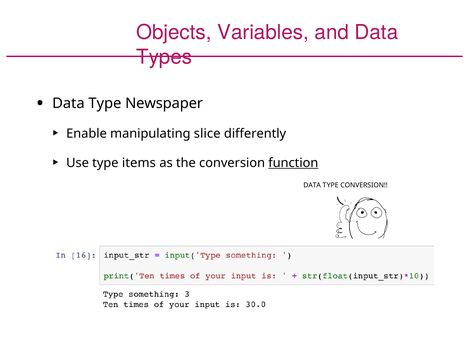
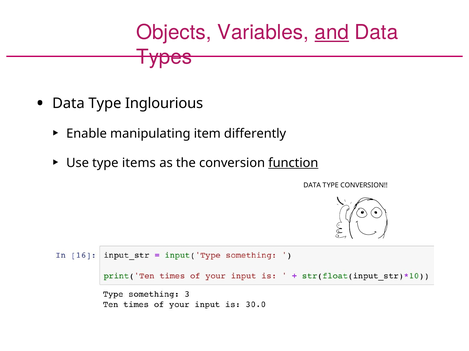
and underline: none -> present
Newspaper: Newspaper -> Inglourious
slice: slice -> item
